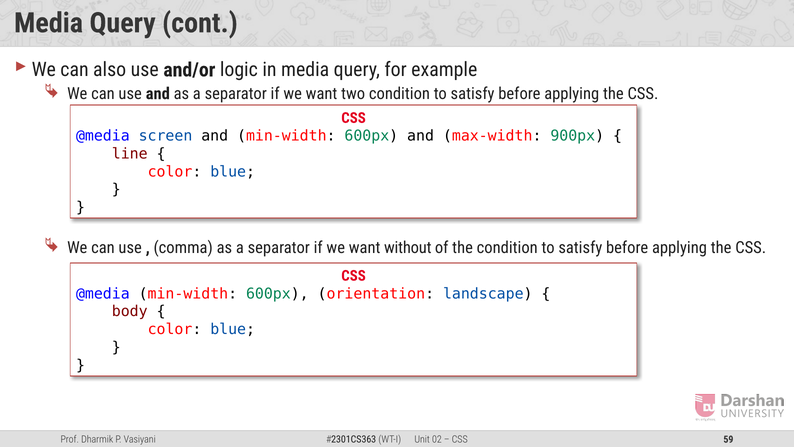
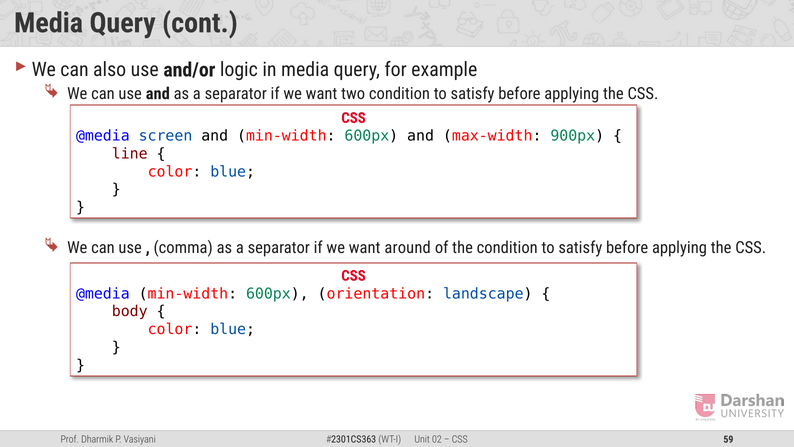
without: without -> around
